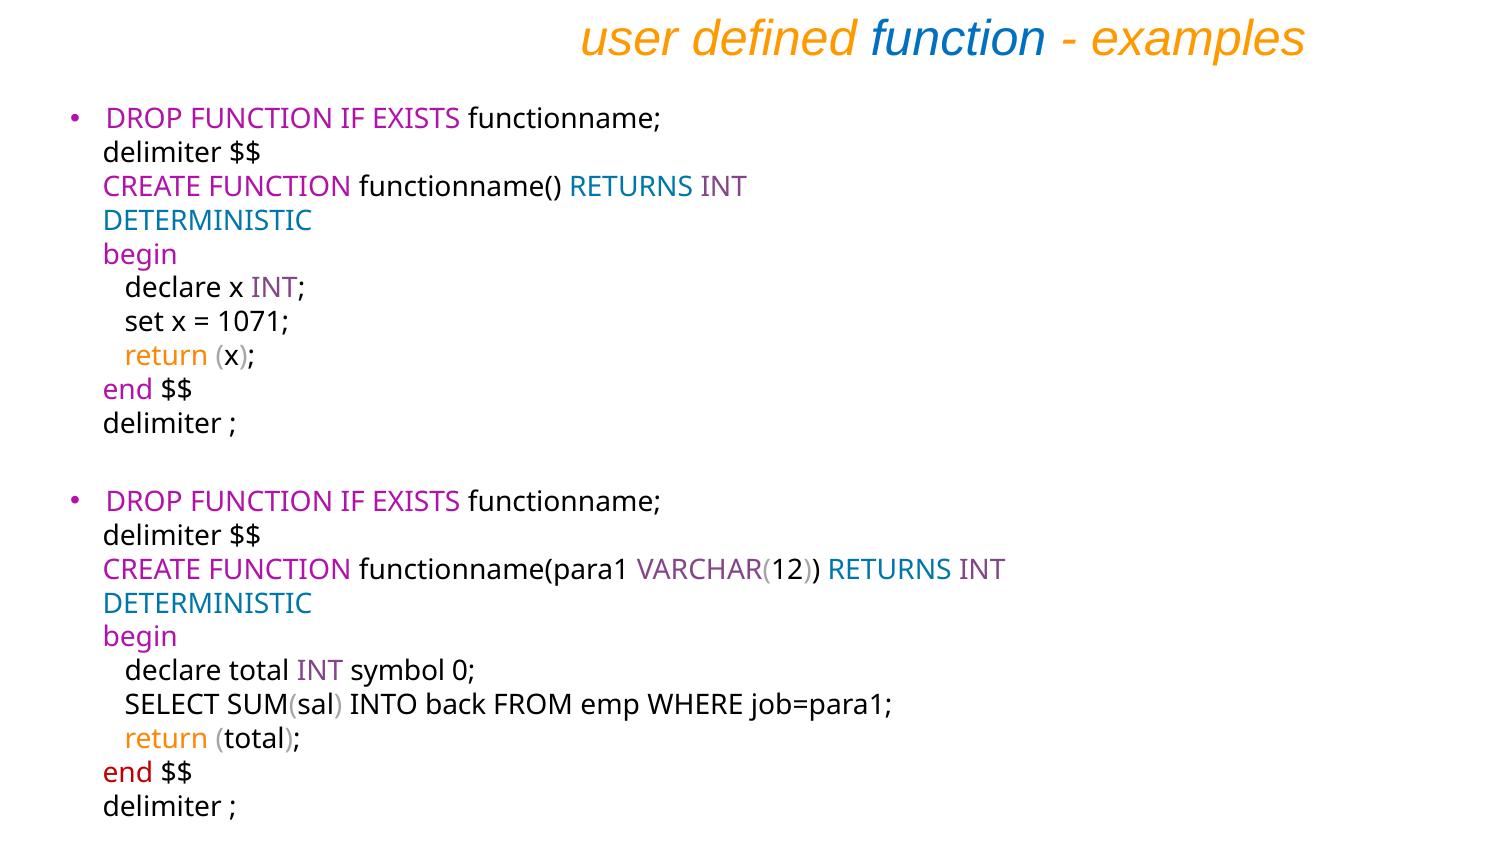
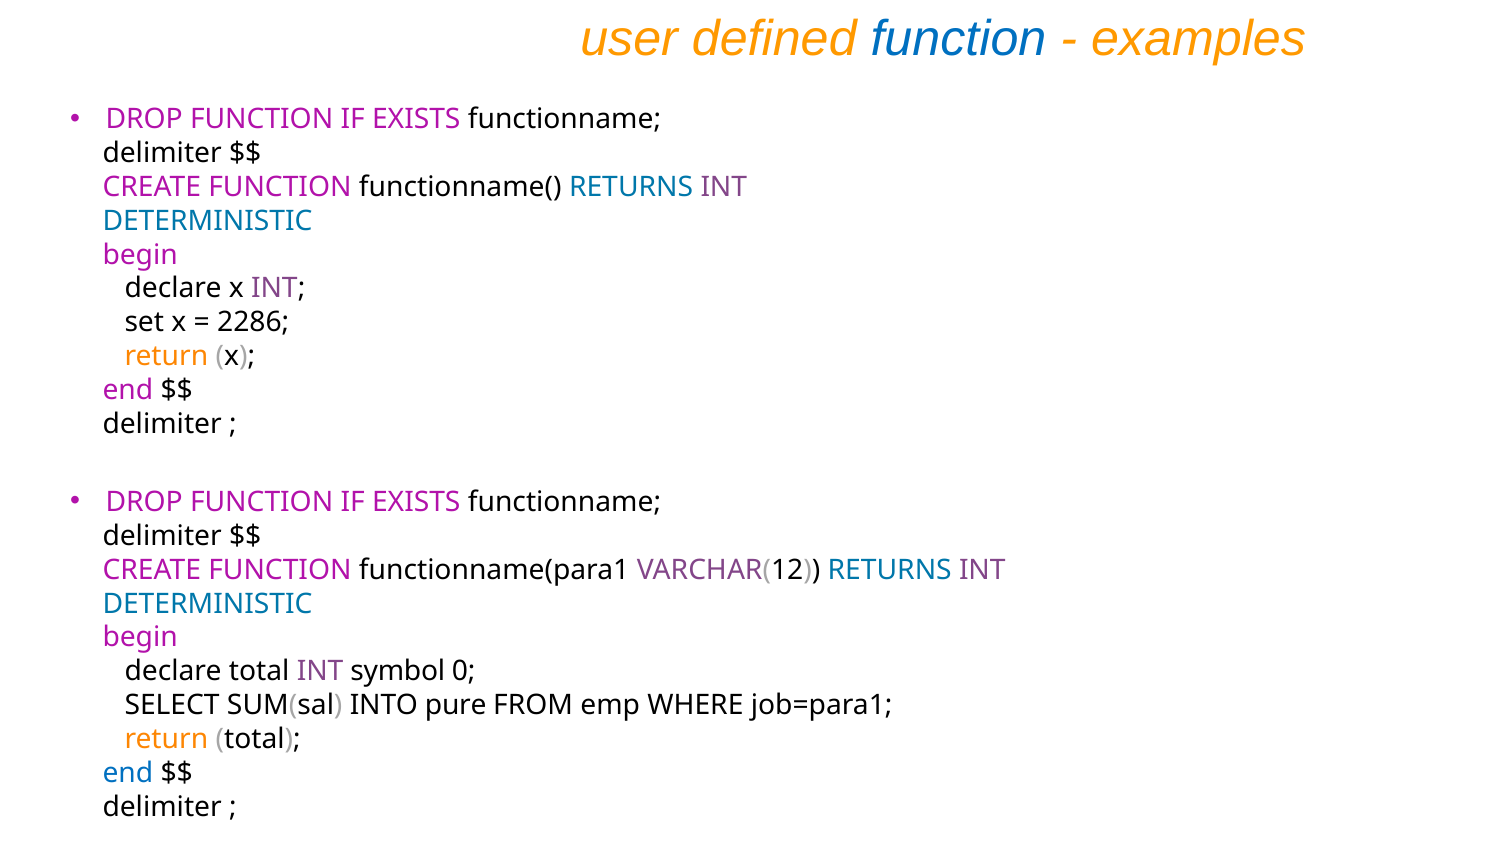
1071: 1071 -> 2286
back: back -> pure
end at (128, 773) colour: red -> blue
